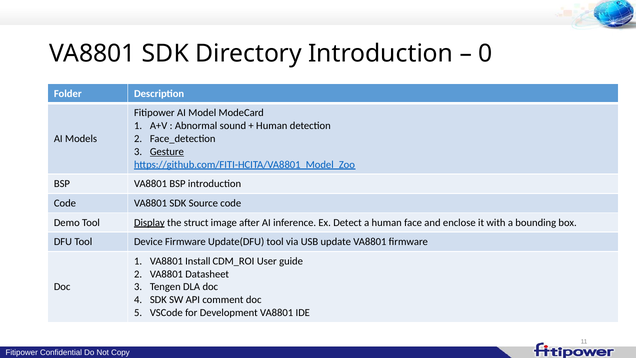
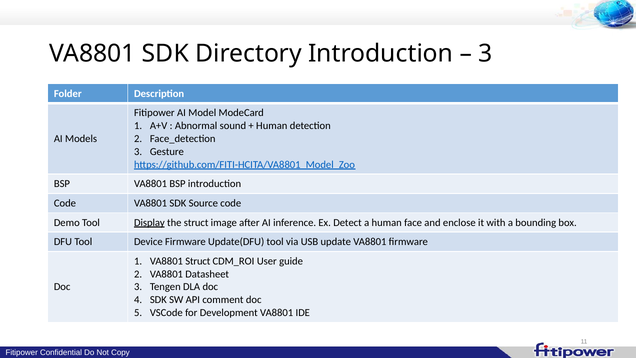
0 at (485, 54): 0 -> 3
Gesture underline: present -> none
VA8801 Install: Install -> Struct
